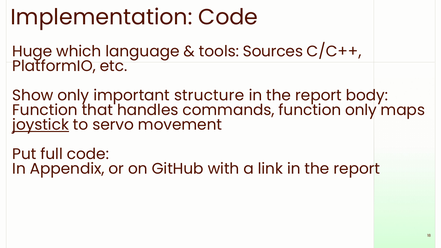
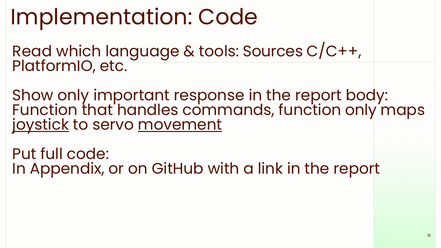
Huge: Huge -> Read
structure: structure -> response
movement underline: none -> present
